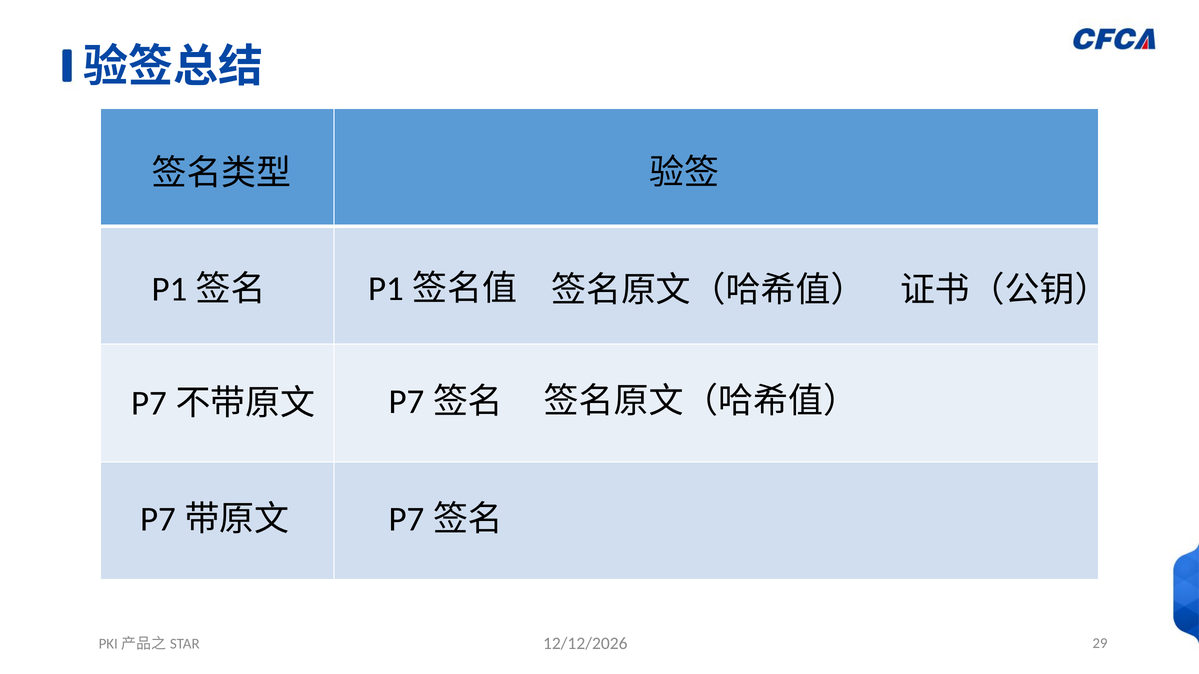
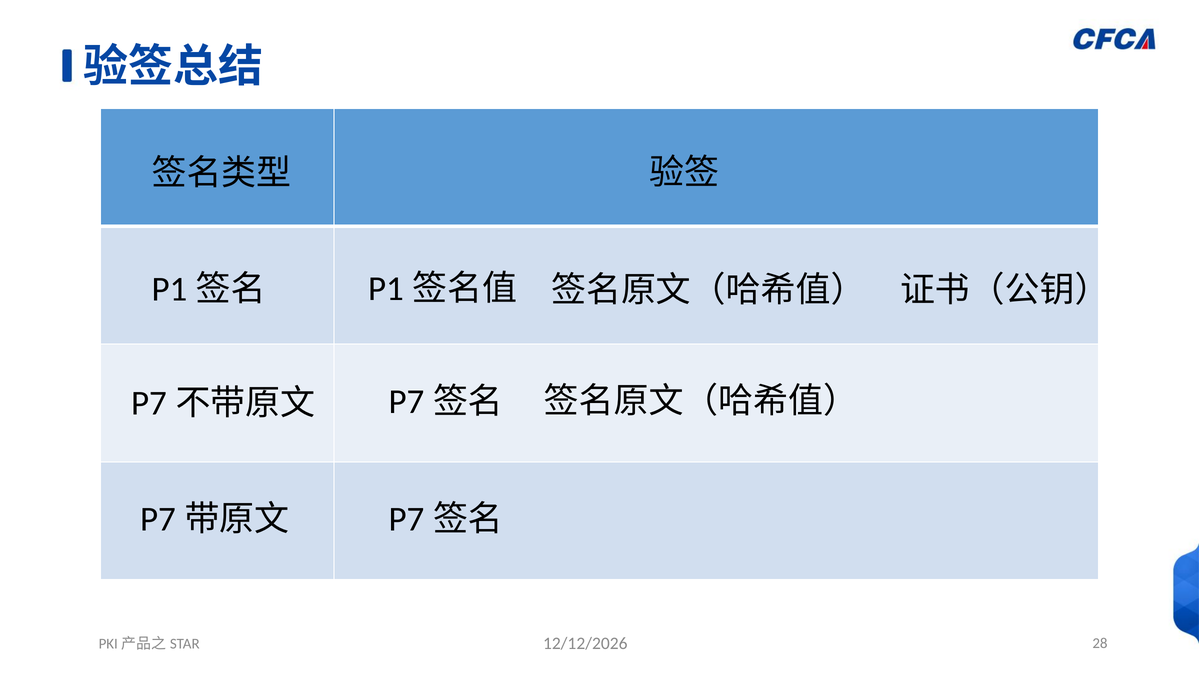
29: 29 -> 28
